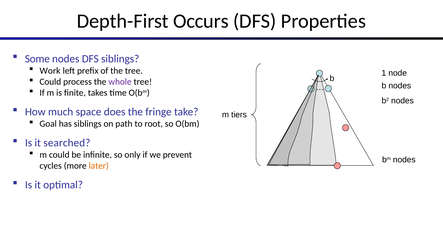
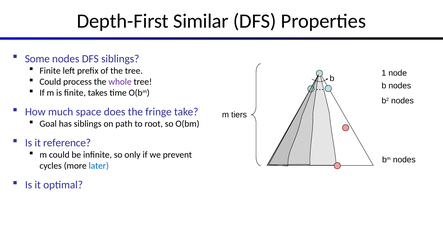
Occurs: Occurs -> Similar
Work at (50, 71): Work -> Finite
searched: searched -> reference
later colour: orange -> blue
